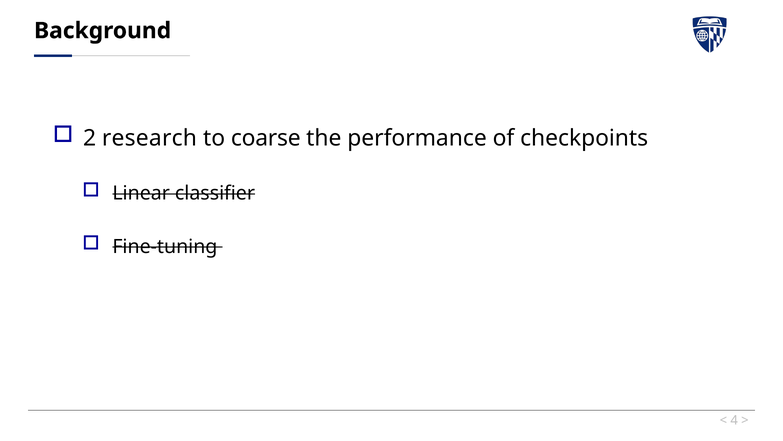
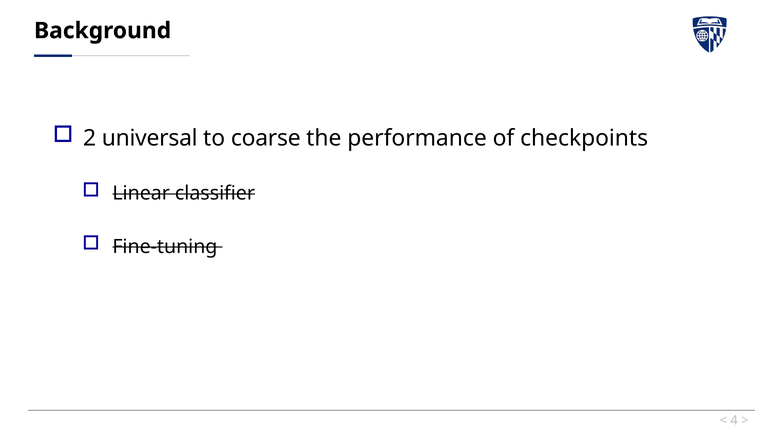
research: research -> universal
